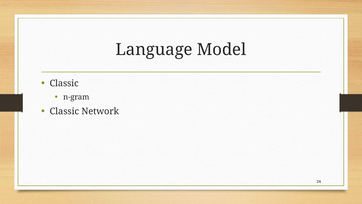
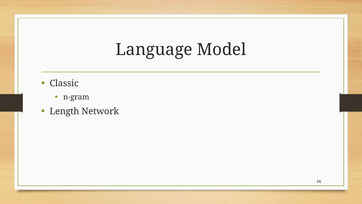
Classic at (64, 111): Classic -> Length
